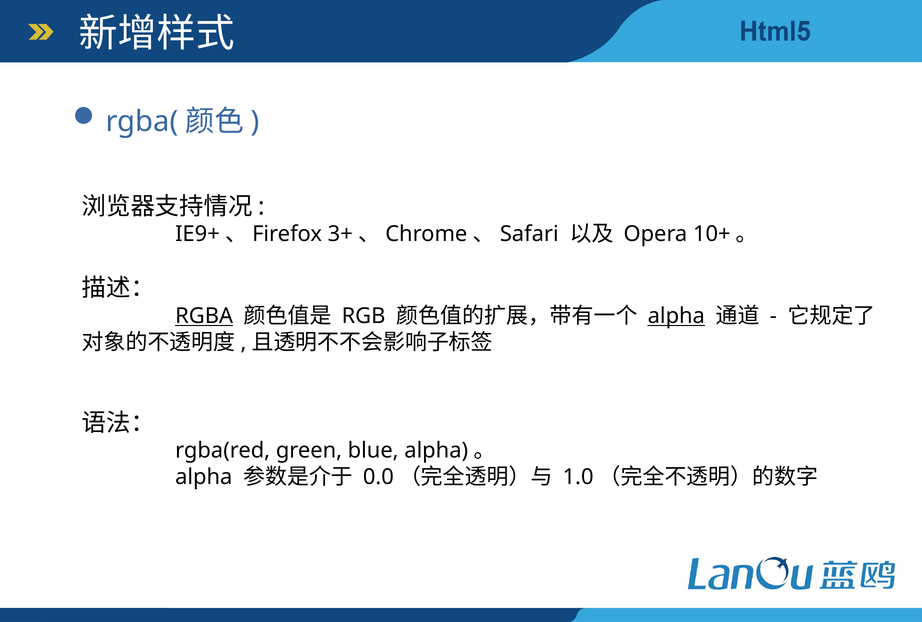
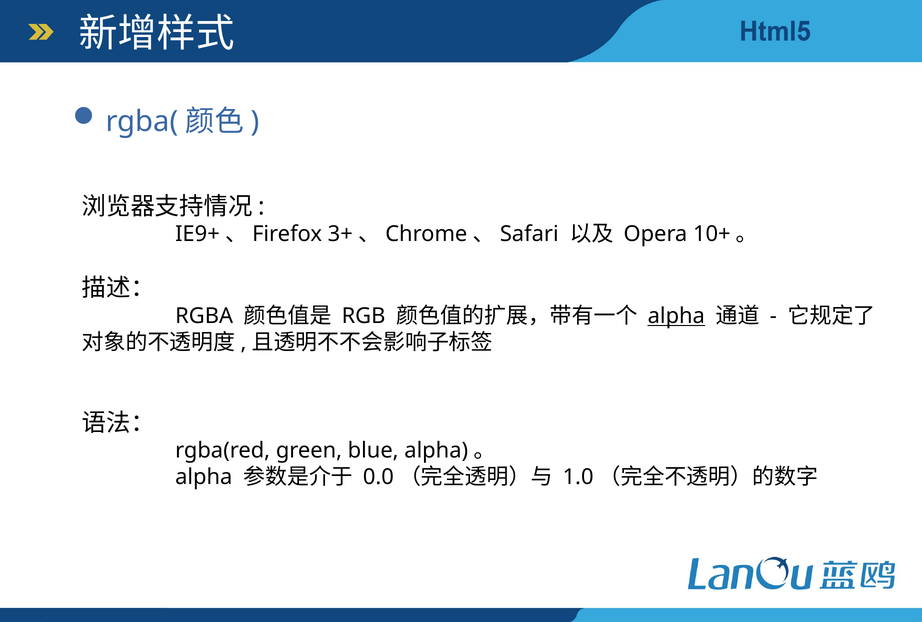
RGBA underline: present -> none
